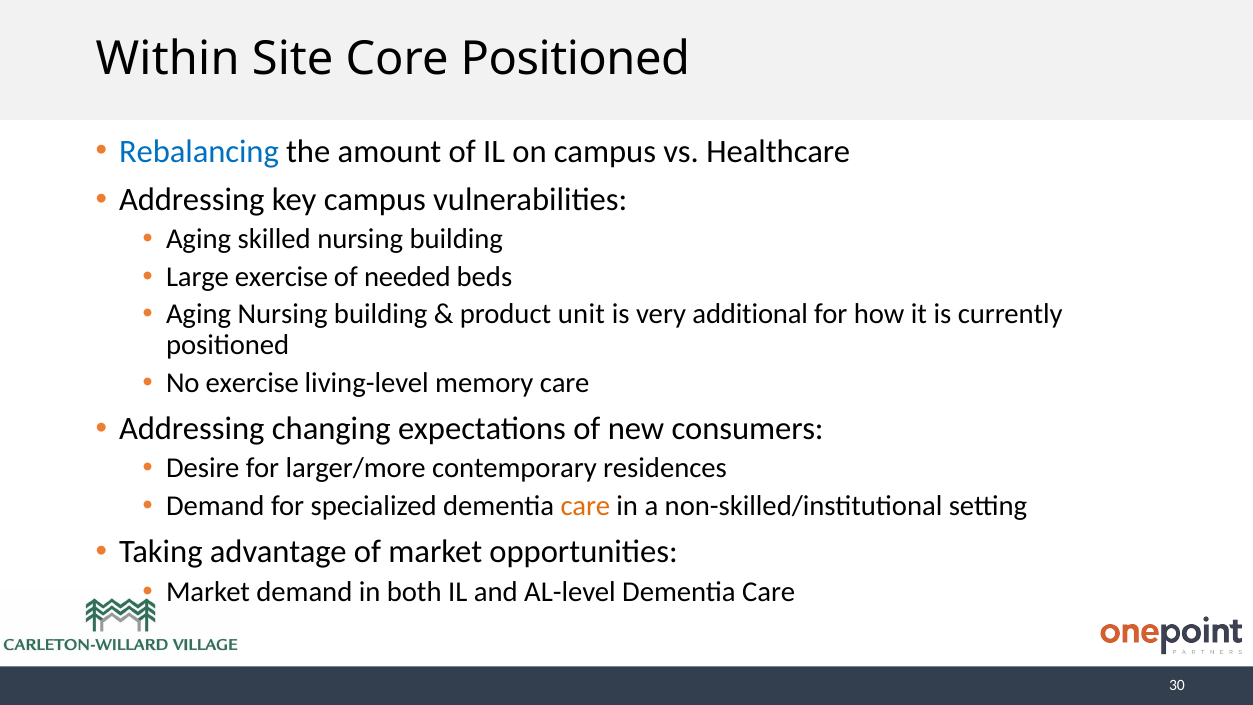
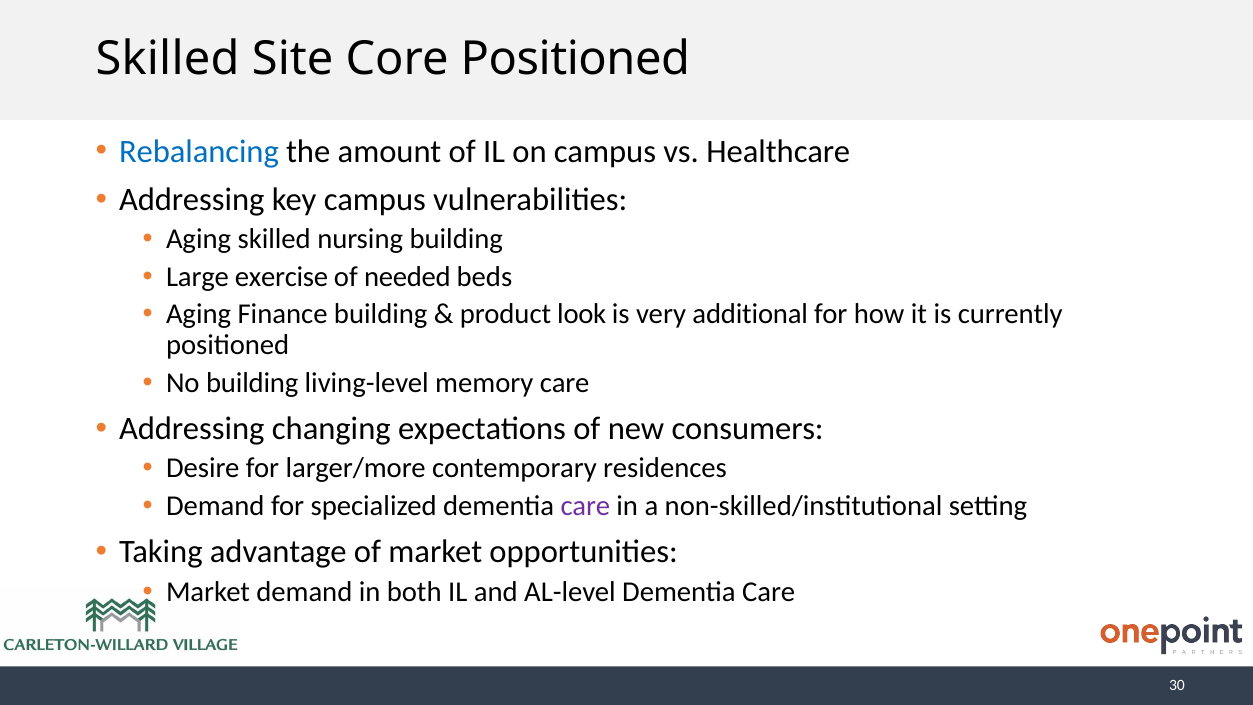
Within at (168, 59): Within -> Skilled
Aging Nursing: Nursing -> Finance
unit: unit -> look
No exercise: exercise -> building
care at (585, 506) colour: orange -> purple
